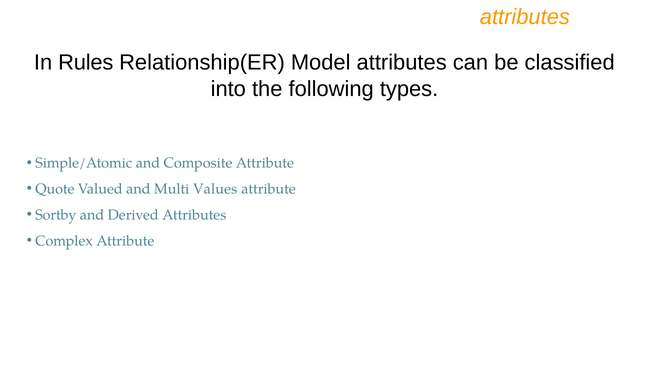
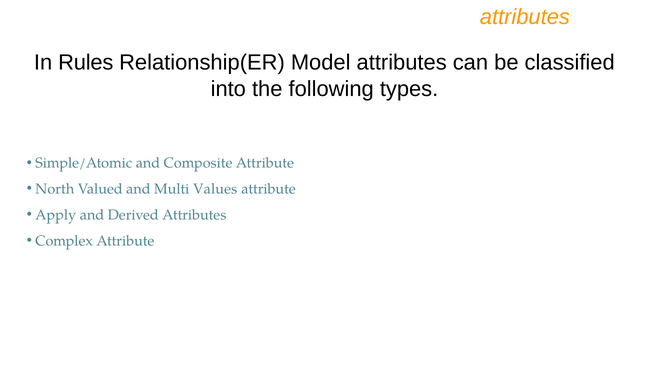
Quote: Quote -> North
Sortby: Sortby -> Apply
